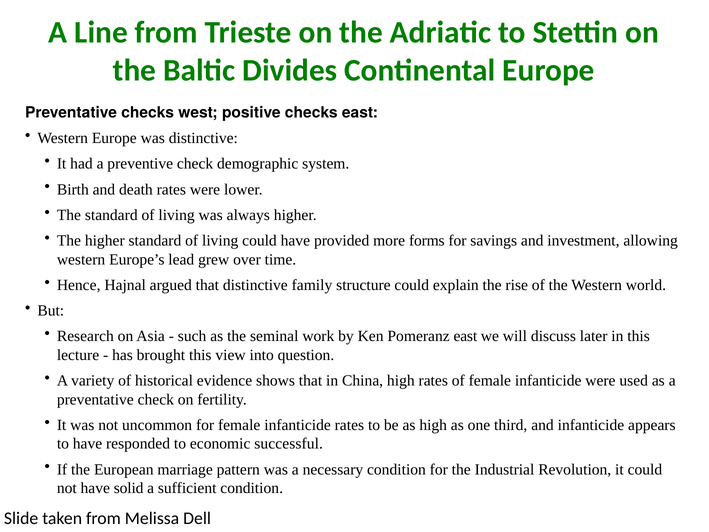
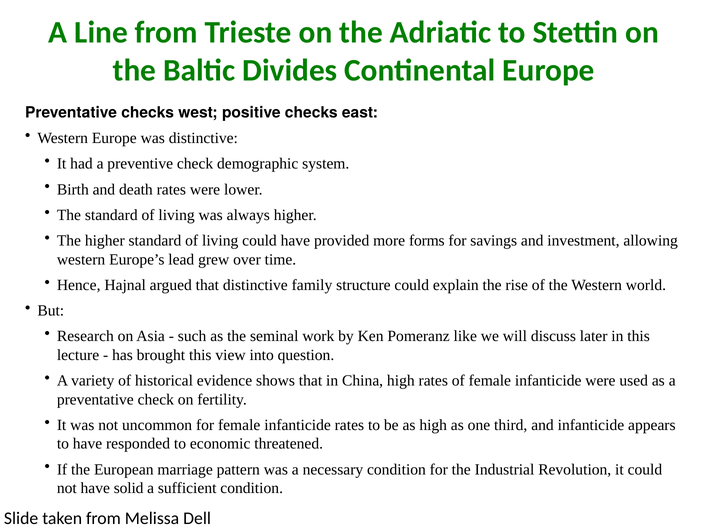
Pomeranz east: east -> like
successful: successful -> threatened
